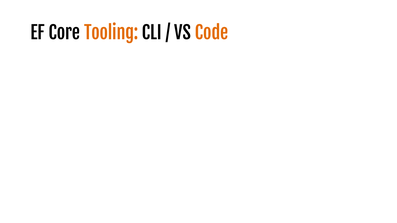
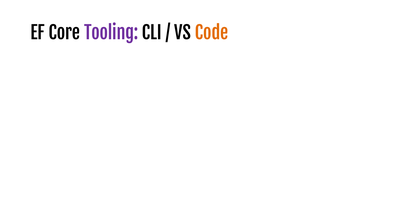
Tooling colour: orange -> purple
